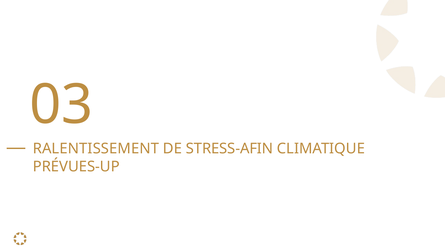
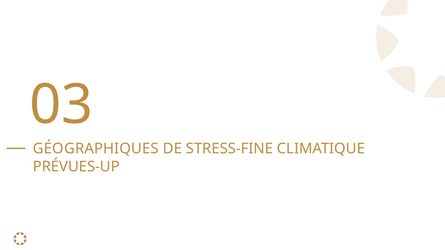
RALENTISSEMENT: RALENTISSEMENT -> GÉOGRAPHIQUES
STRESS-AFIN: STRESS-AFIN -> STRESS-FINE
